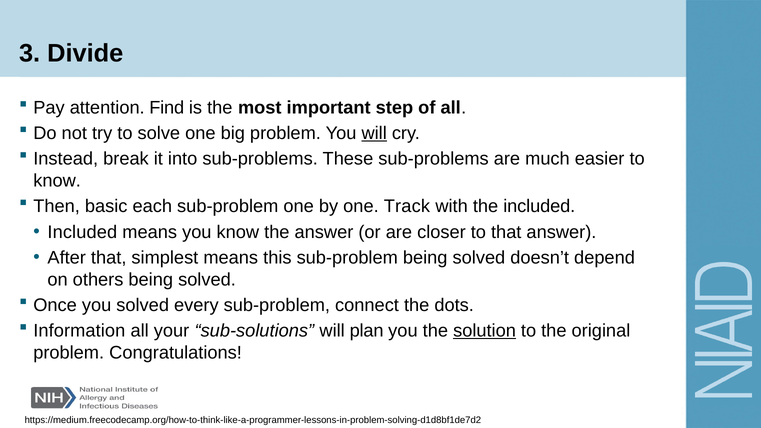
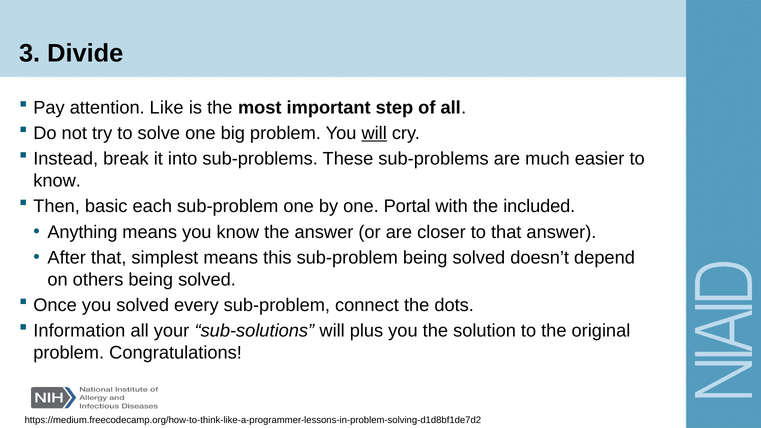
Find: Find -> Like
Track: Track -> Portal
Included at (82, 232): Included -> Anything
plan: plan -> plus
solution underline: present -> none
